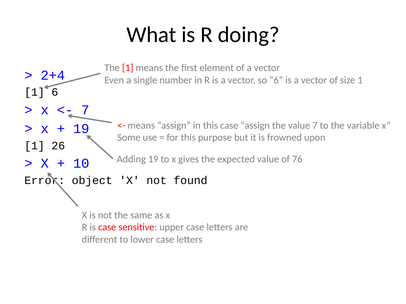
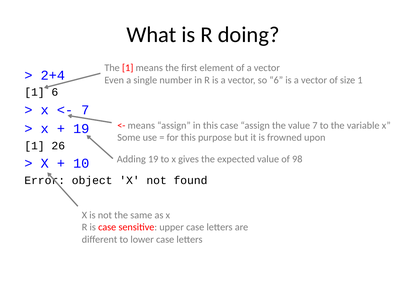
76: 76 -> 98
